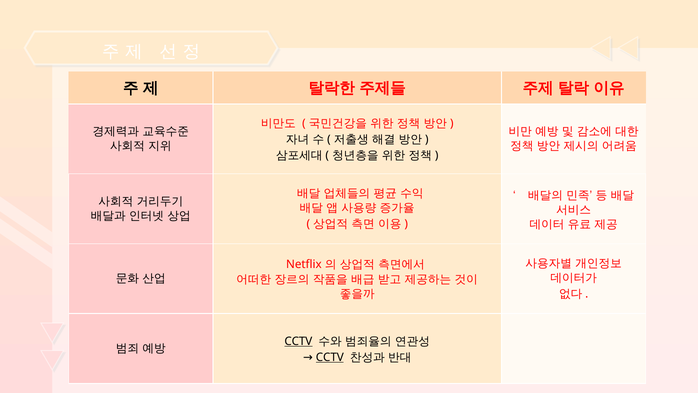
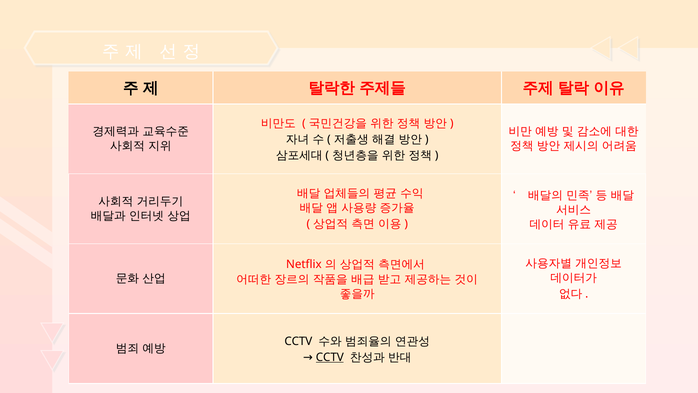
CCTV at (298, 341) underline: present -> none
